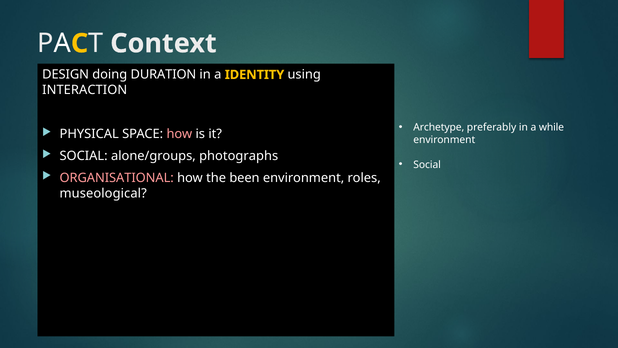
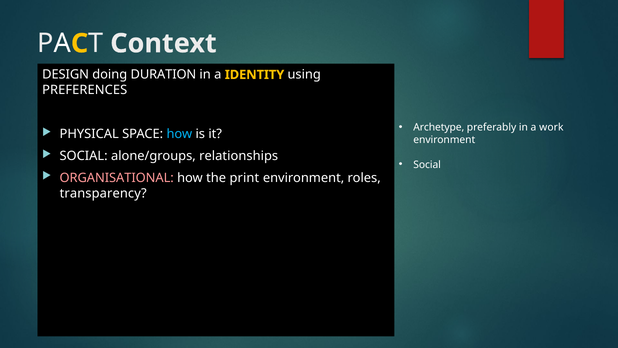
INTERACTION: INTERACTION -> PREFERENCES
while: while -> work
how at (179, 134) colour: pink -> light blue
photographs: photographs -> relationships
been: been -> print
museological: museological -> transparency
